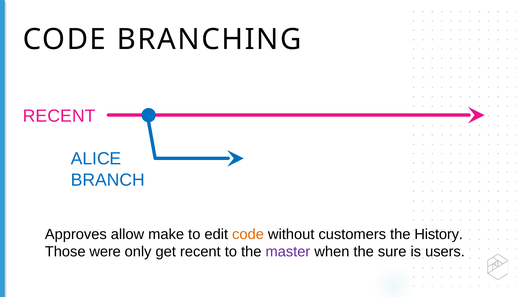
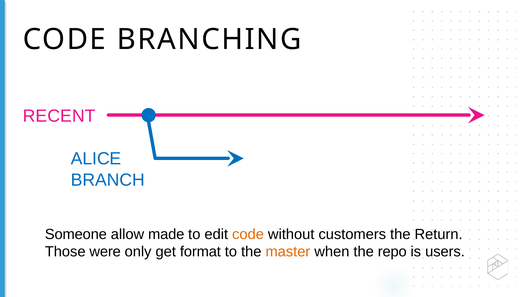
Approves: Approves -> Someone
make: make -> made
History: History -> Return
get recent: recent -> format
master colour: purple -> orange
sure: sure -> repo
